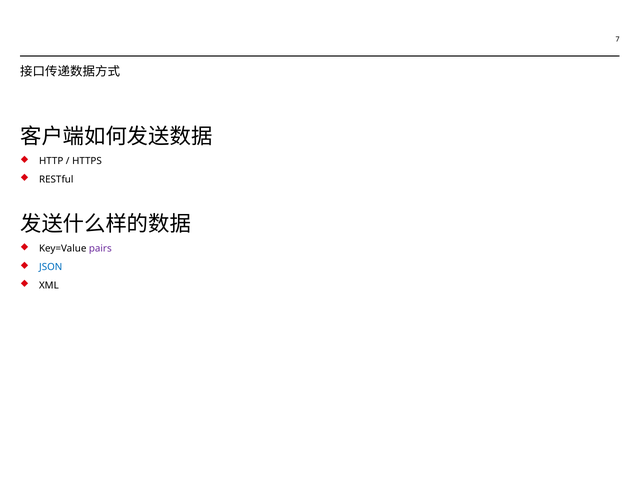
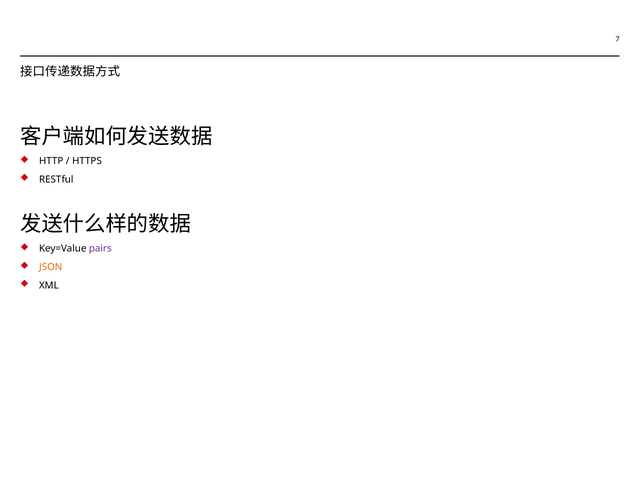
JSON colour: blue -> orange
